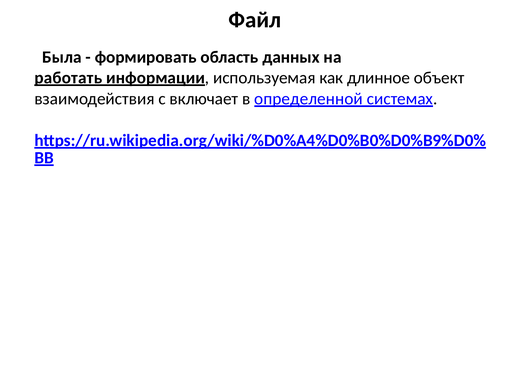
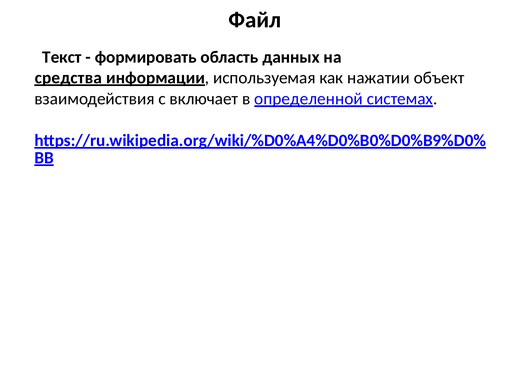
Была: Была -> Текст
работать: работать -> средства
длинное: длинное -> нажатии
